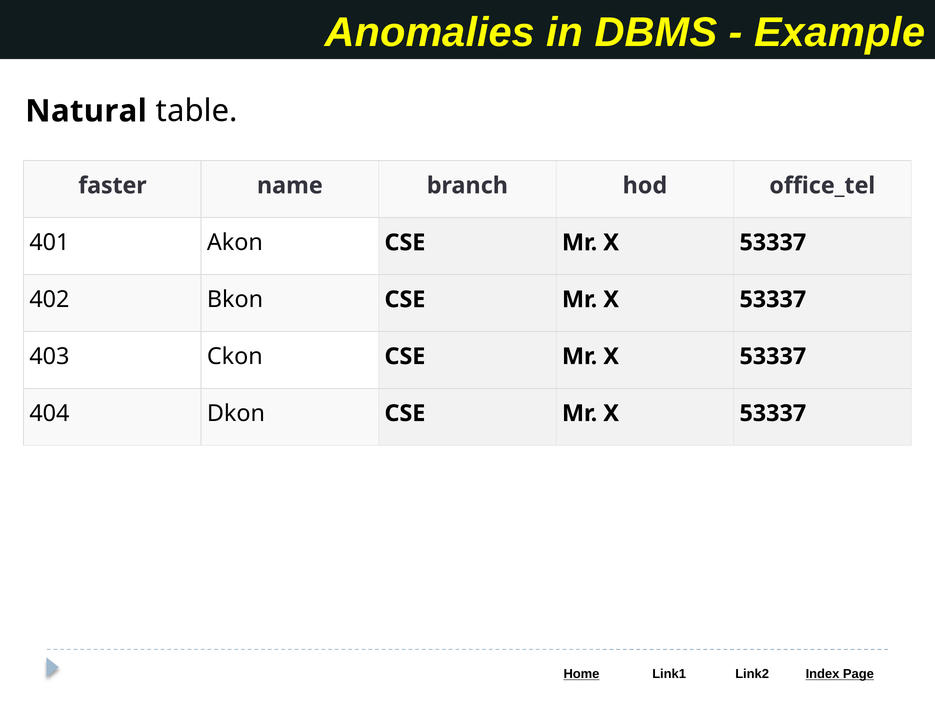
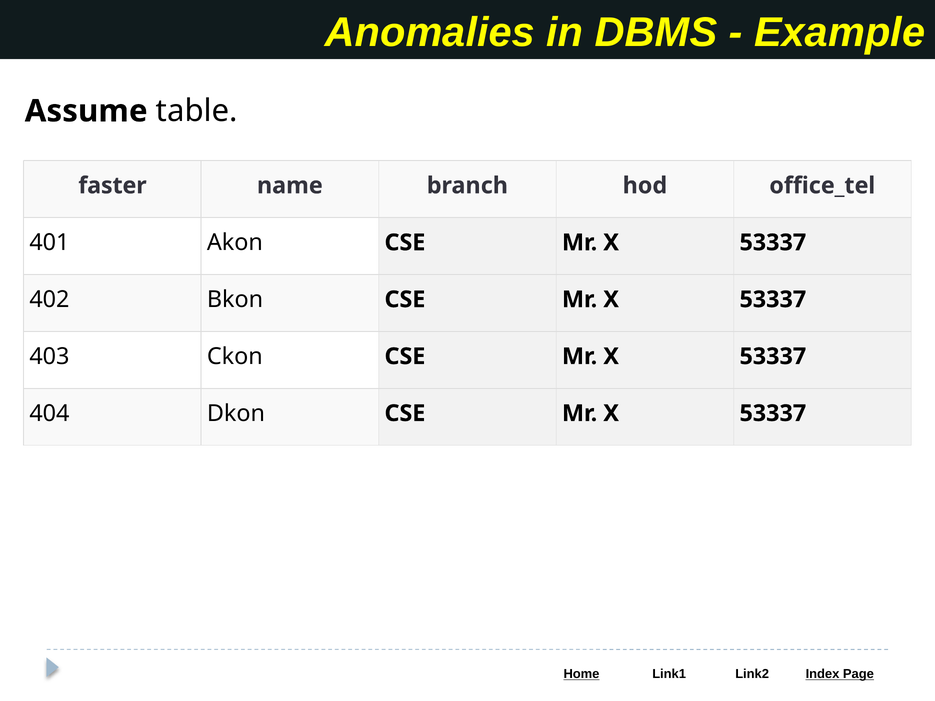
Natural: Natural -> Assume
